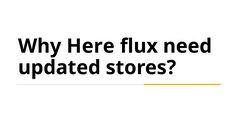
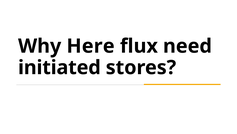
updated: updated -> initiated
